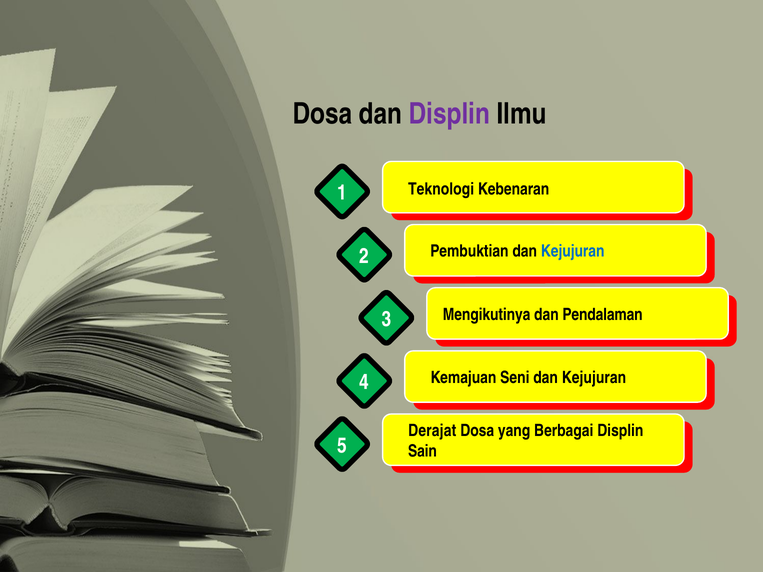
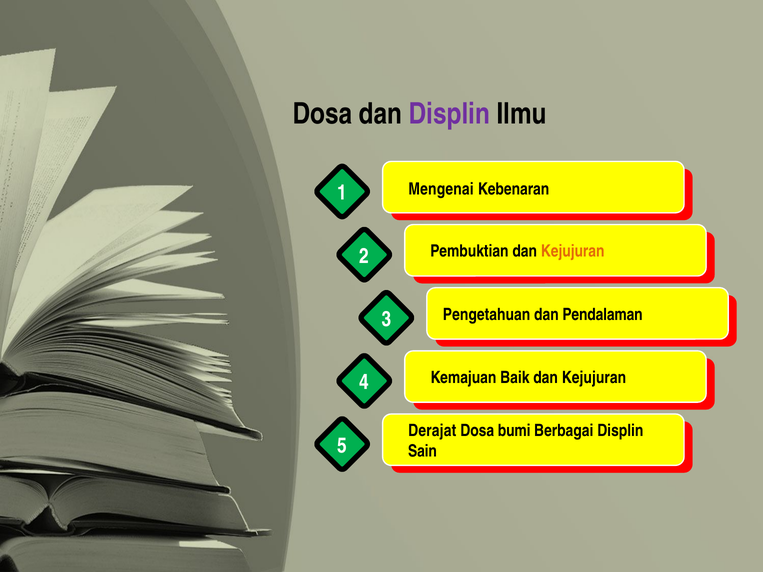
Teknologi: Teknologi -> Mengenai
Kejujuran at (573, 251) colour: blue -> orange
Mengikutinya: Mengikutinya -> Pengetahuan
Seni: Seni -> Baik
yang: yang -> bumi
